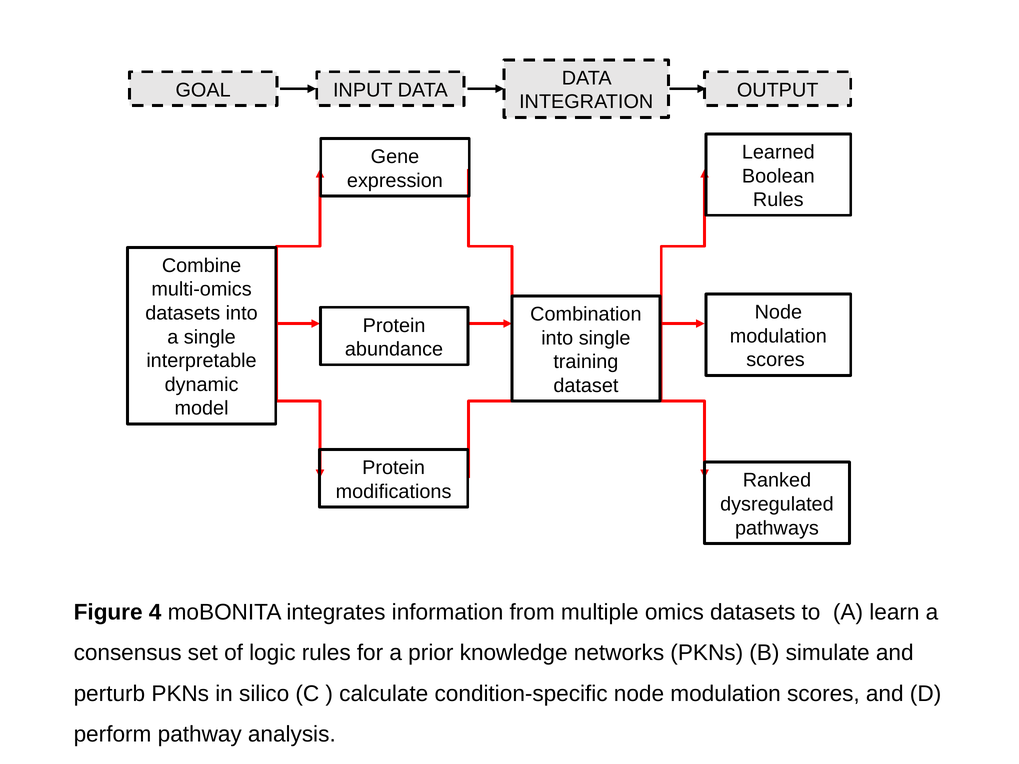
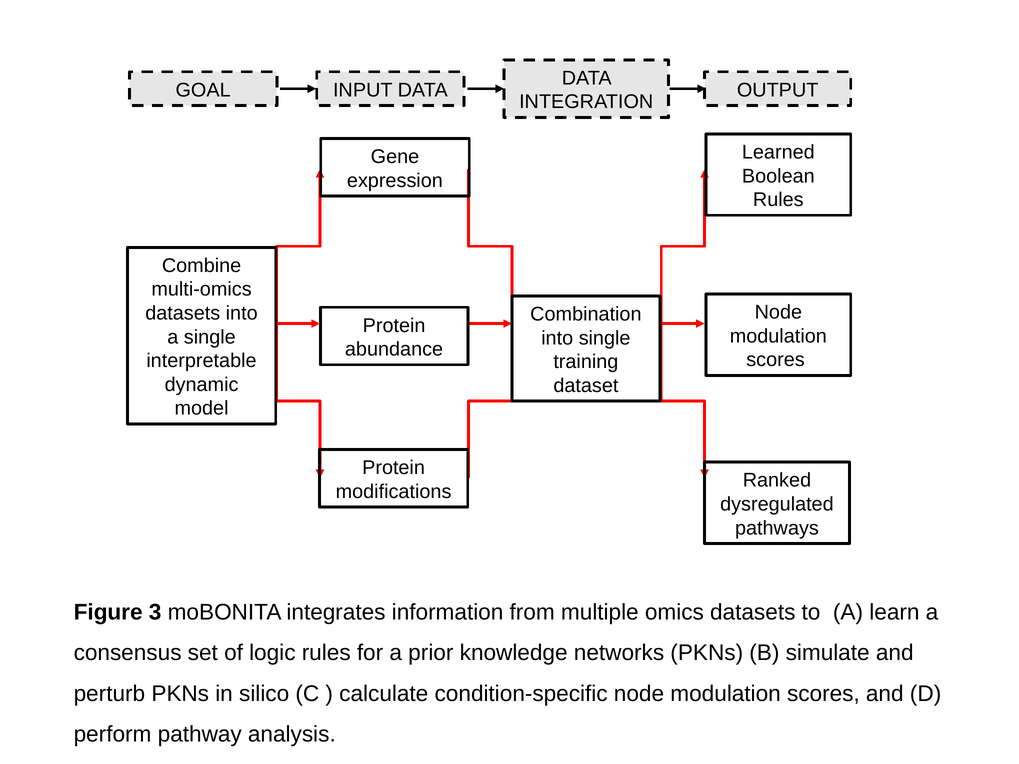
4: 4 -> 3
